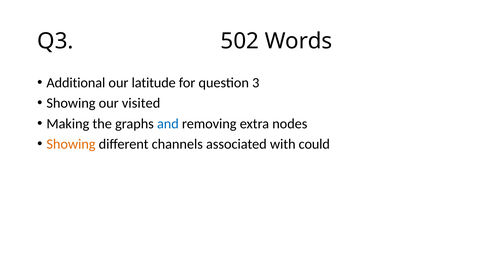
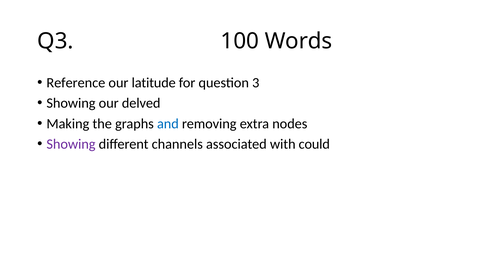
502: 502 -> 100
Additional: Additional -> Reference
visited: visited -> delved
Showing at (71, 144) colour: orange -> purple
